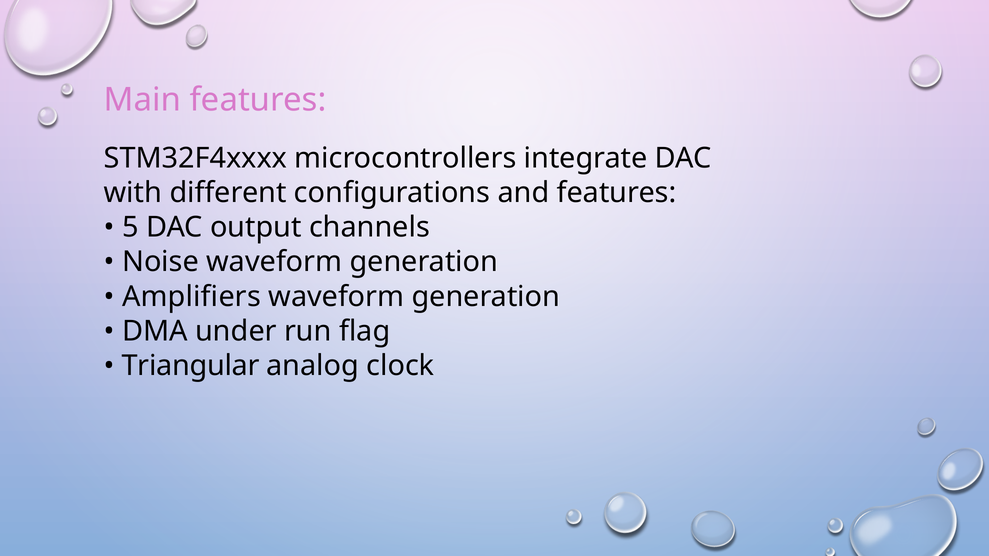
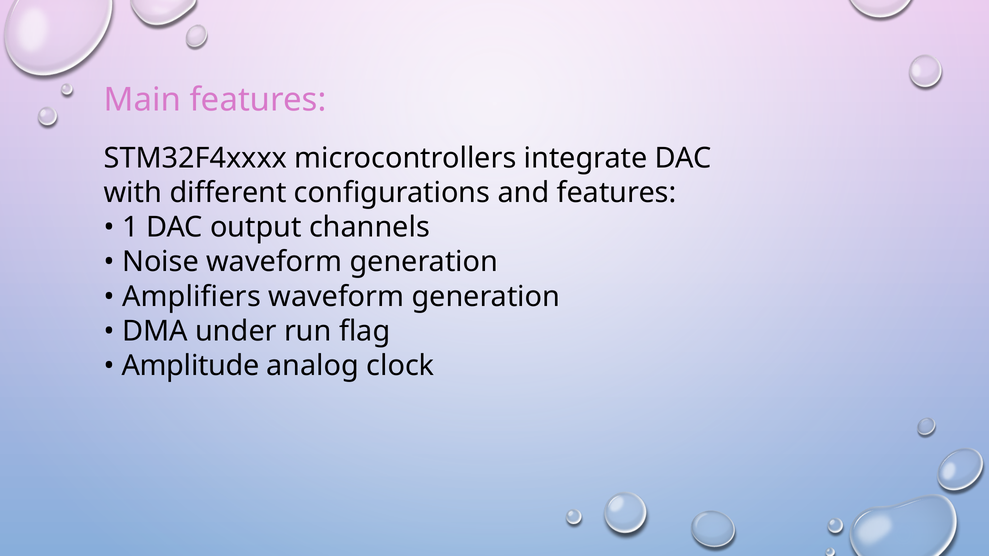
5: 5 -> 1
Triangular: Triangular -> Amplitude
